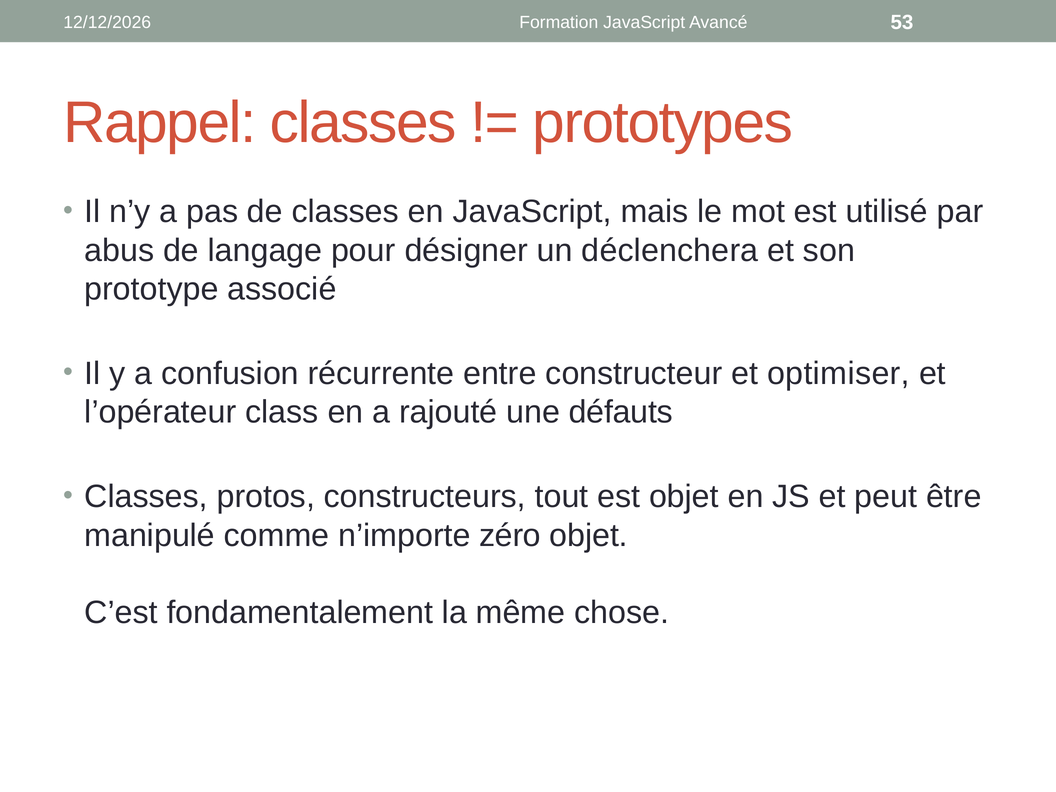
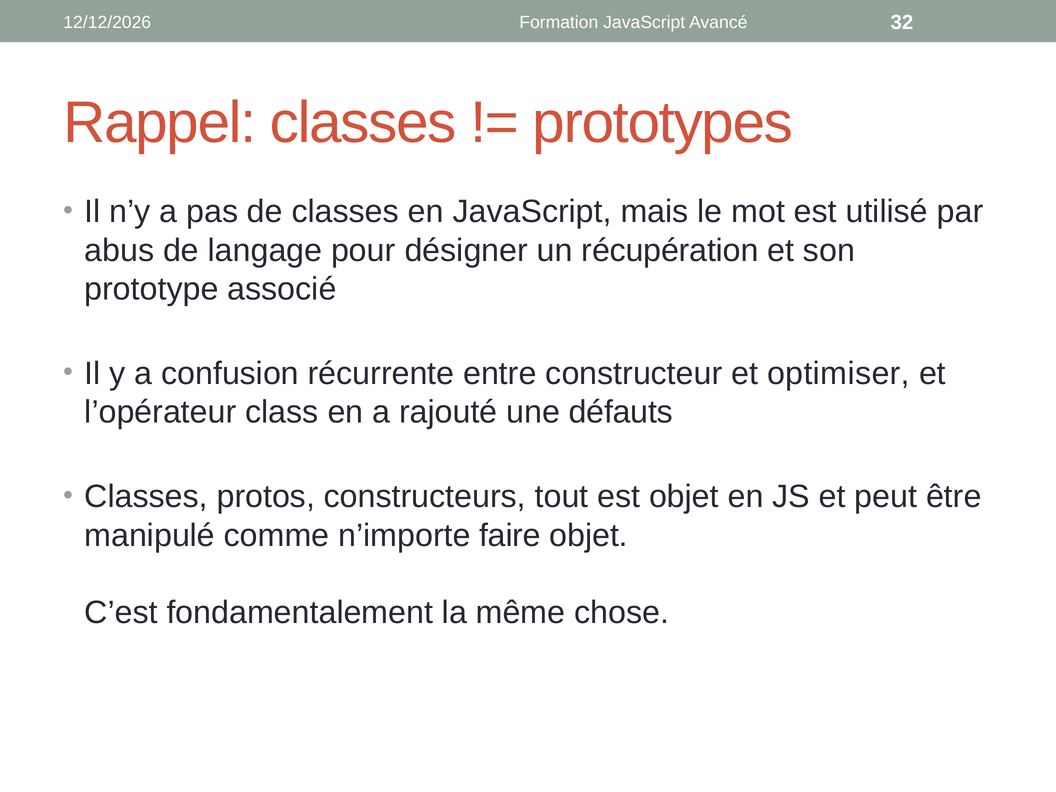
53: 53 -> 32
déclenchera: déclenchera -> récupération
zéro: zéro -> faire
